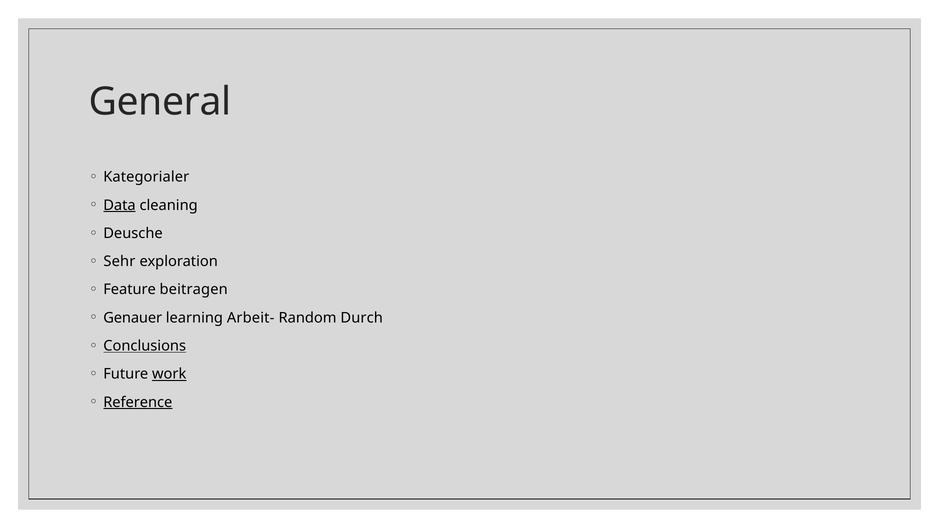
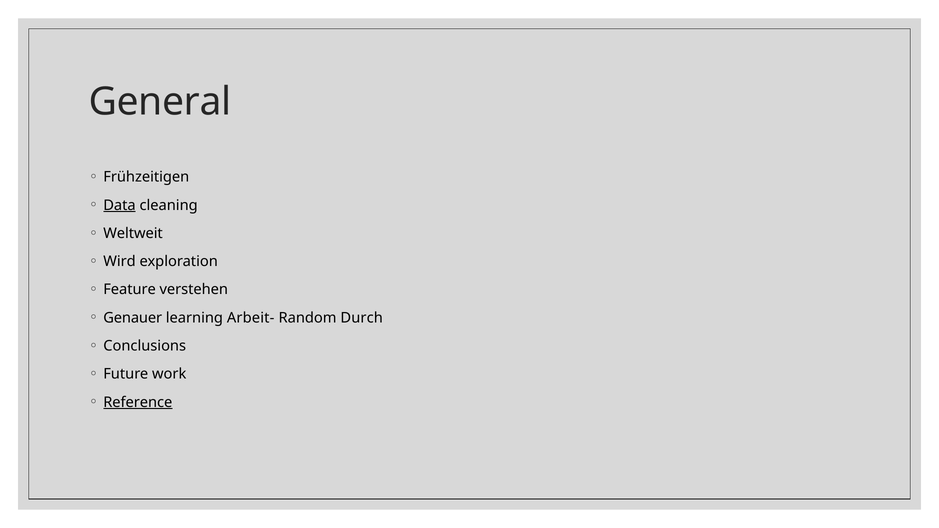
Kategorialer: Kategorialer -> Frühzeitigen
Deusche: Deusche -> Weltweit
Sehr: Sehr -> Wird
beitragen: beitragen -> verstehen
Conclusions underline: present -> none
work underline: present -> none
